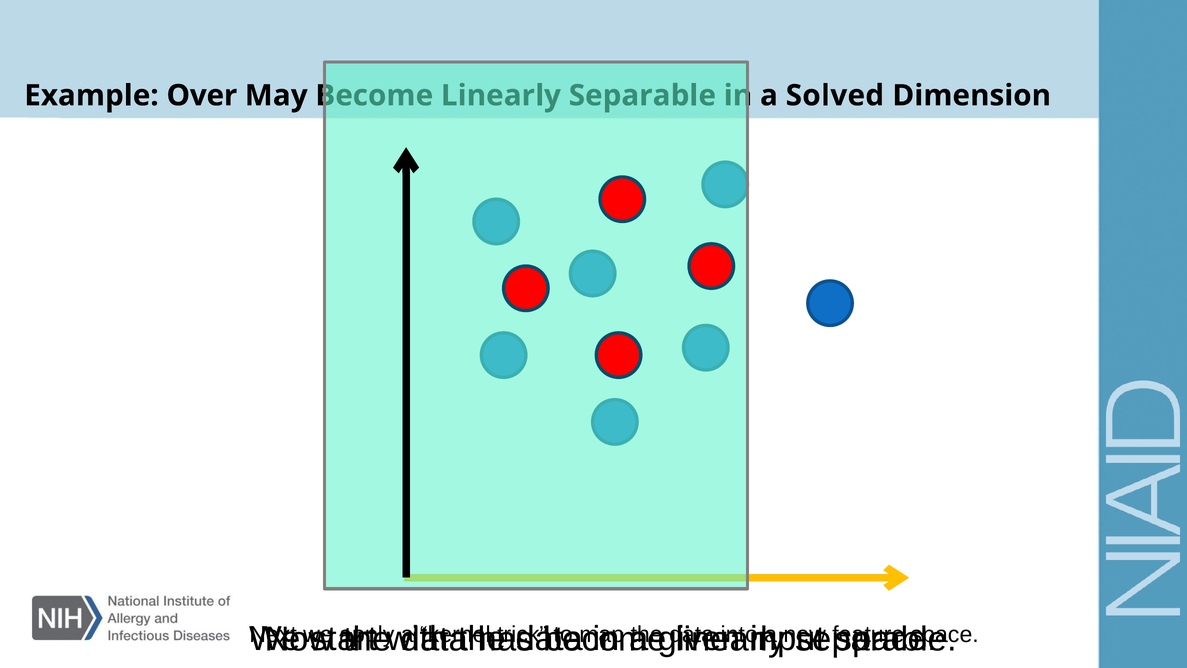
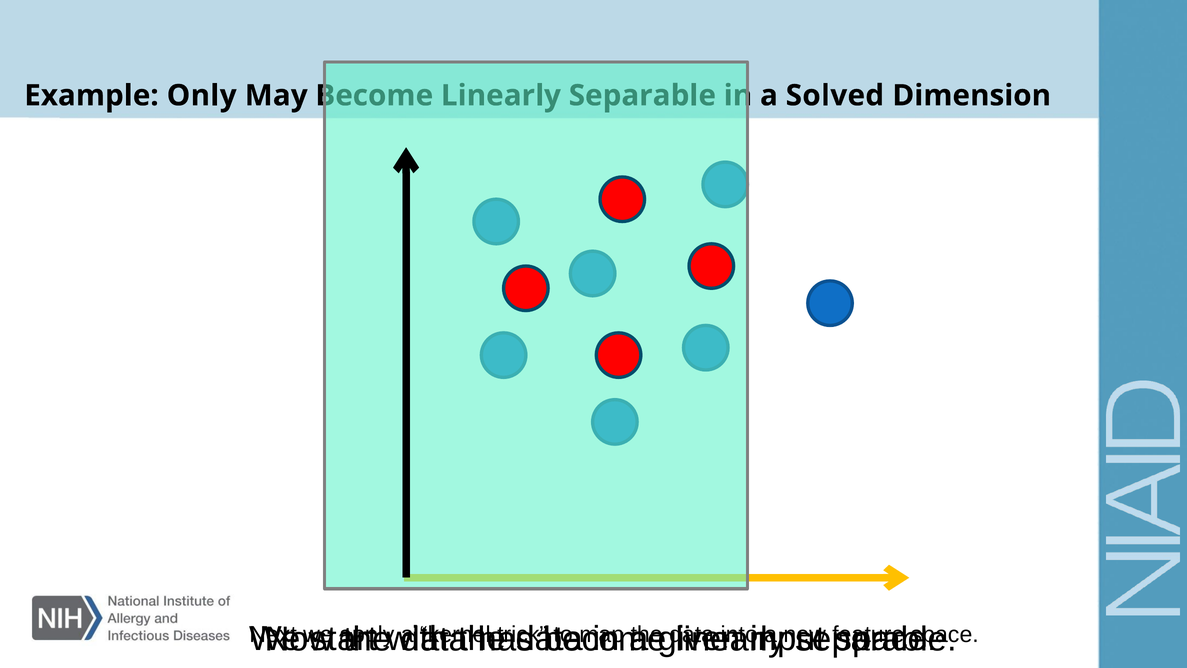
Over: Over -> Only
